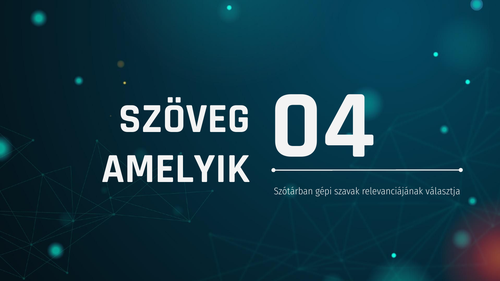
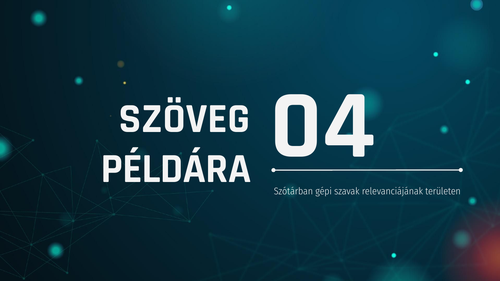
AMELYIK: AMELYIK -> PÉLDÁRA
választja: választja -> területen
